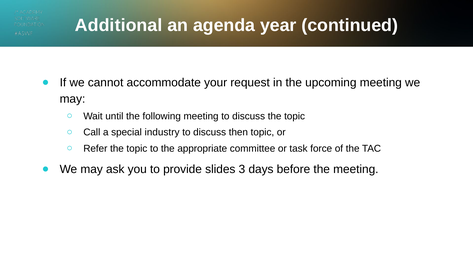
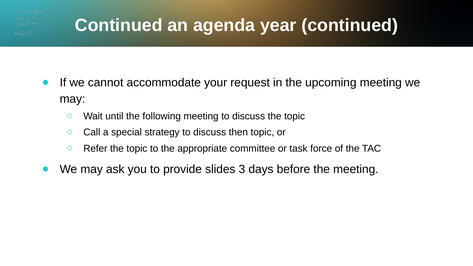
Additional at (119, 25): Additional -> Continued
industry: industry -> strategy
